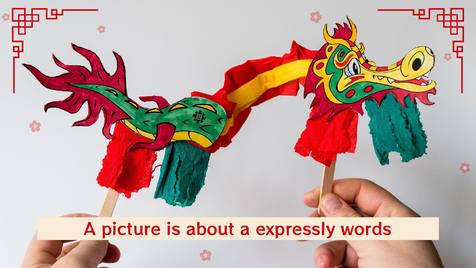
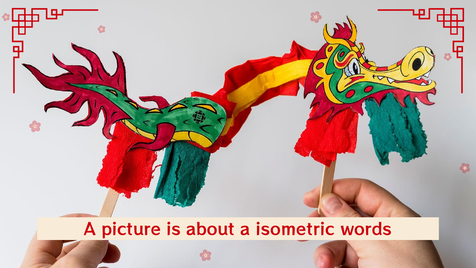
expressly: expressly -> isometric
